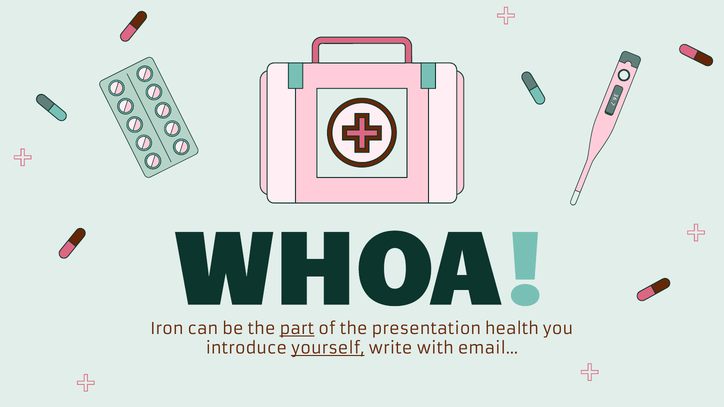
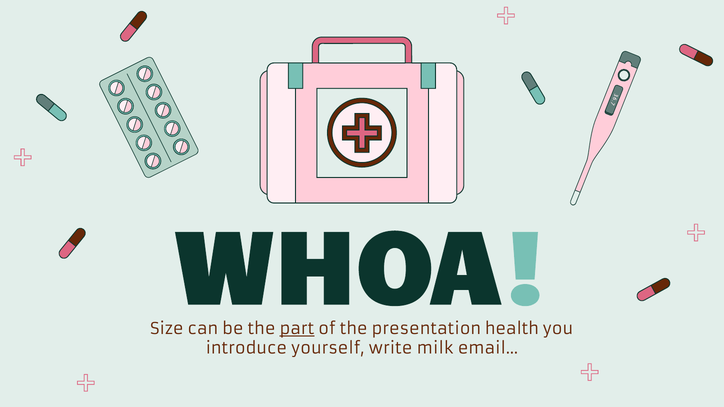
Iron: Iron -> Size
yourself underline: present -> none
with: with -> milk
